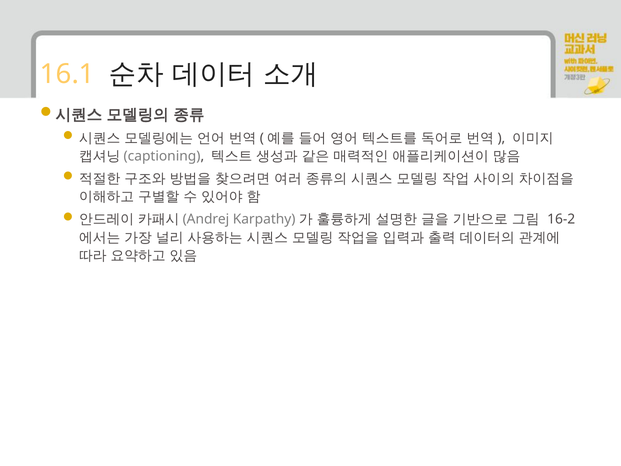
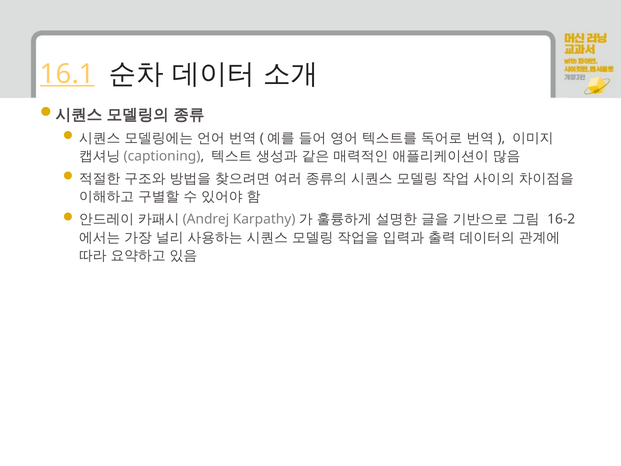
16.1 underline: none -> present
